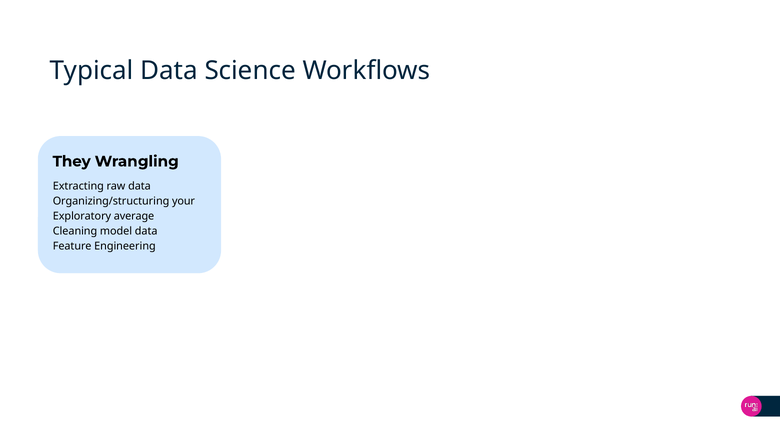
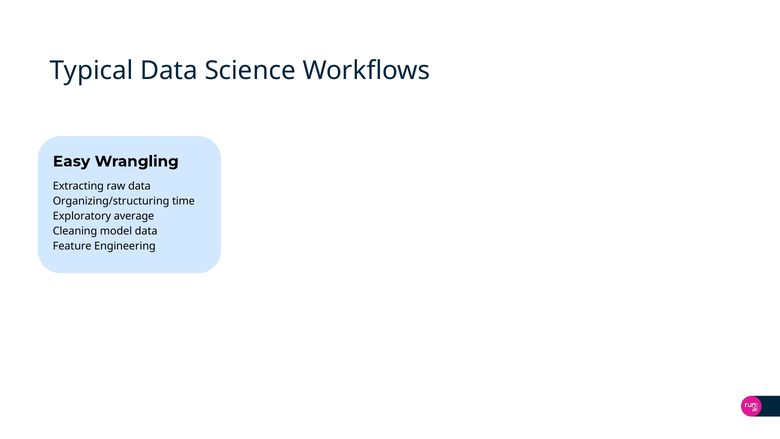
They: They -> Easy
your: your -> time
